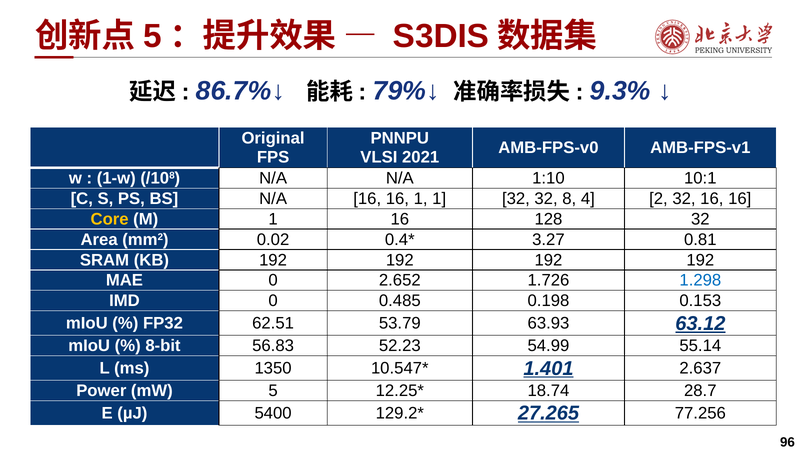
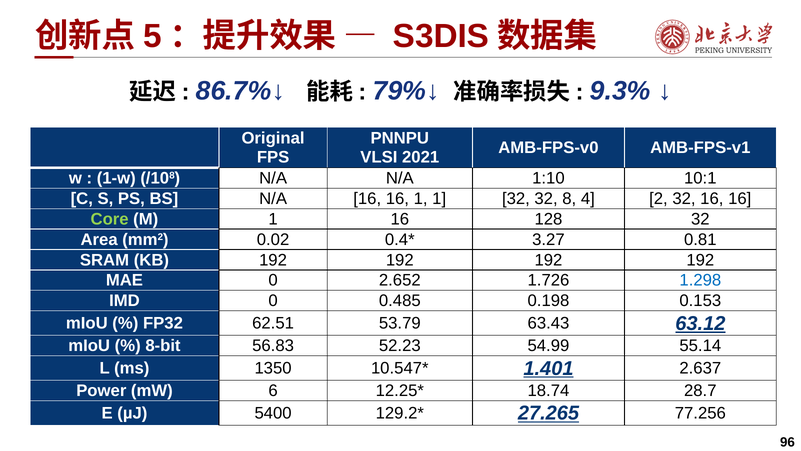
Core colour: yellow -> light green
63.93: 63.93 -> 63.43
mW 5: 5 -> 6
